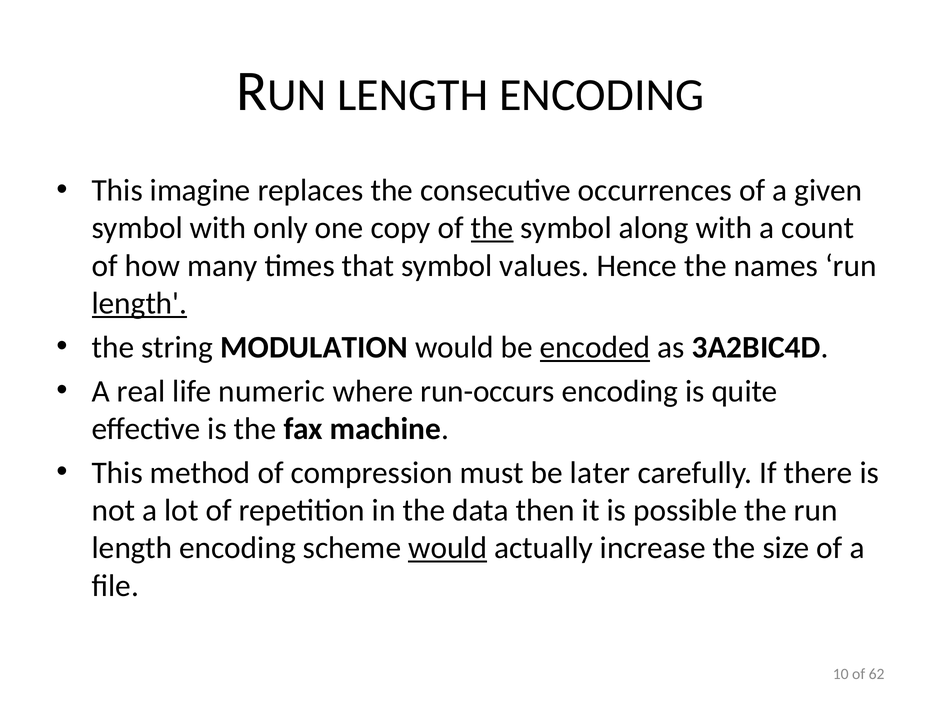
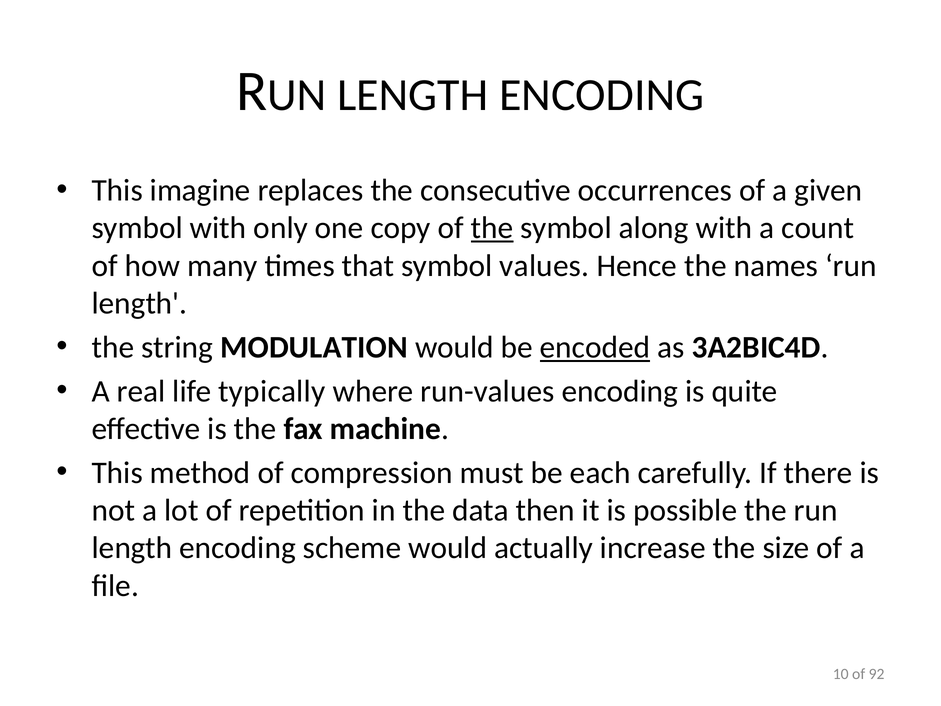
length at (139, 303) underline: present -> none
numeric: numeric -> typically
run-occurs: run-occurs -> run-values
later: later -> each
would at (448, 548) underline: present -> none
62: 62 -> 92
